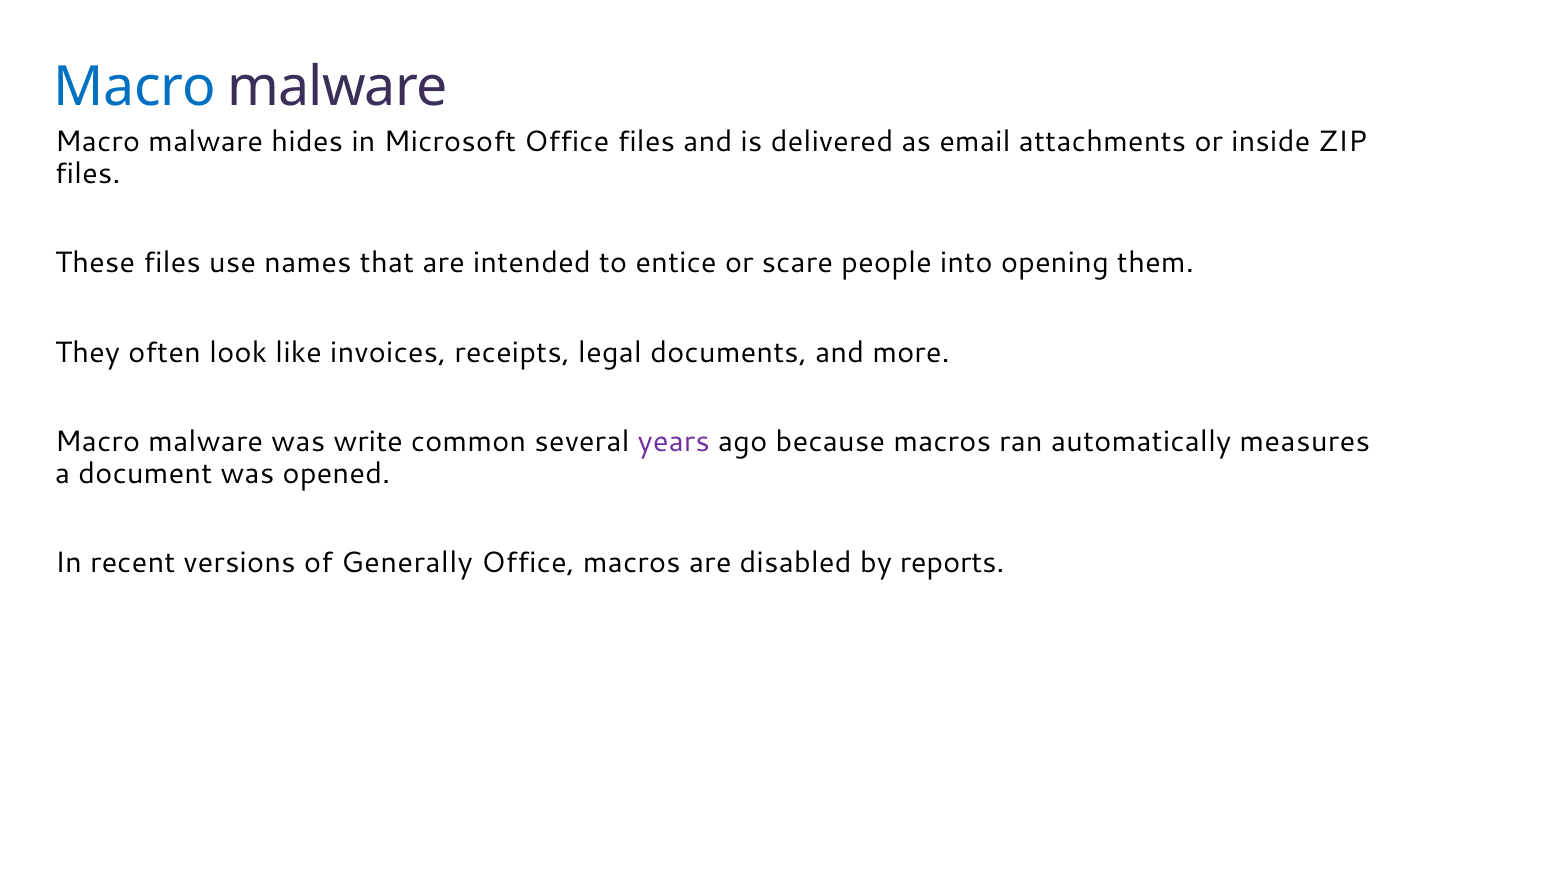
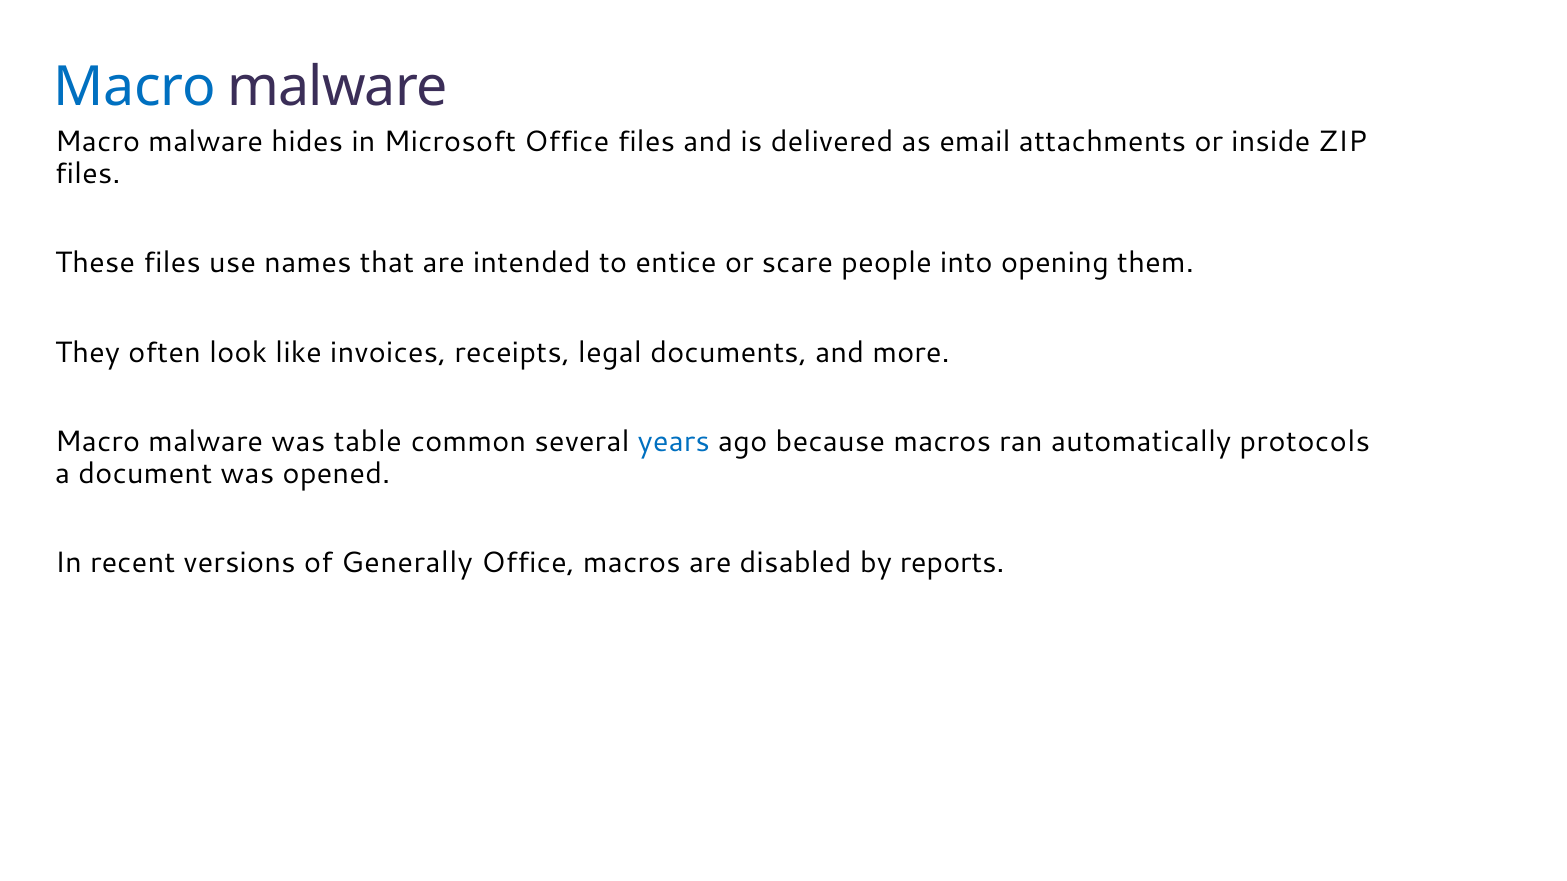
write: write -> table
years colour: purple -> blue
measures: measures -> protocols
